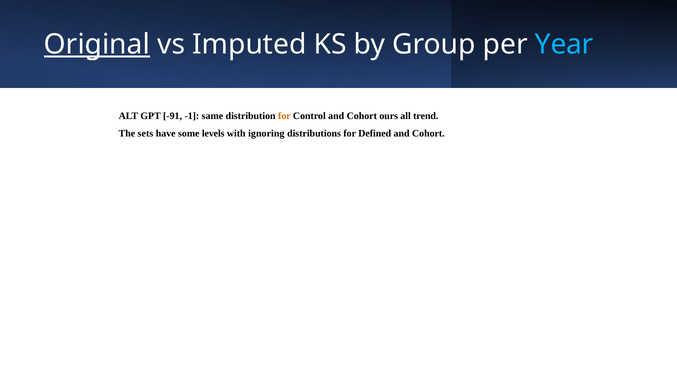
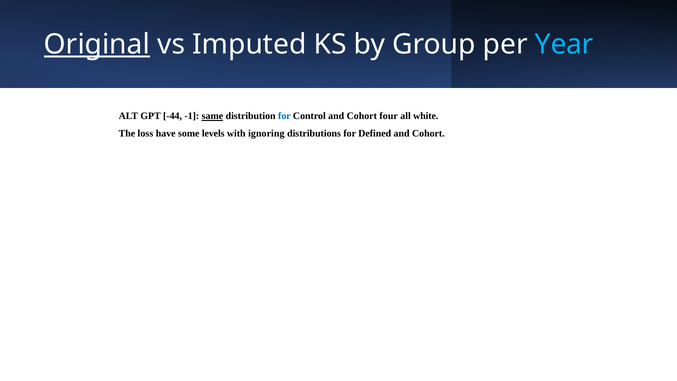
-91: -91 -> -44
same underline: none -> present
for at (284, 116) colour: orange -> blue
ours: ours -> four
trend: trend -> white
sets: sets -> loss
